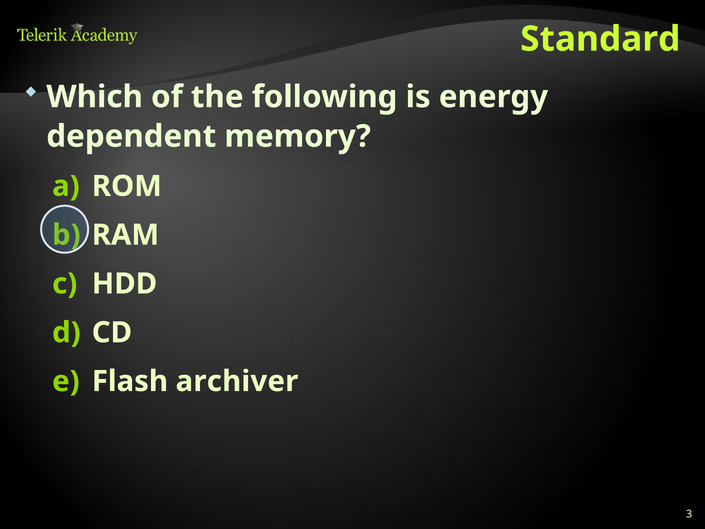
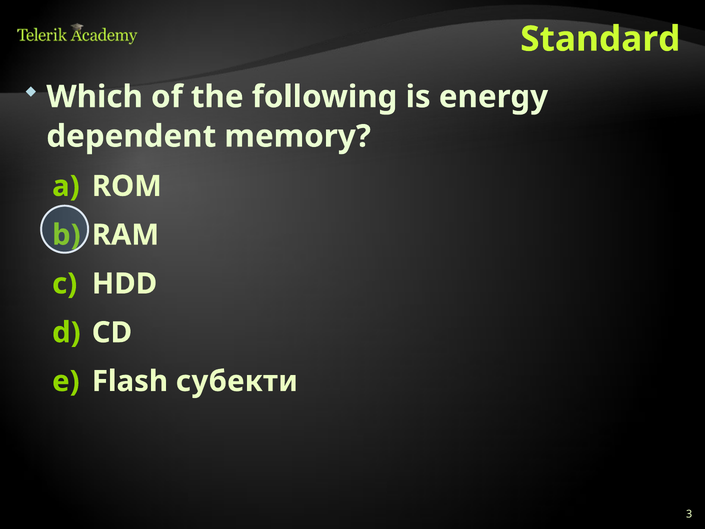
archiver: archiver -> субекти
